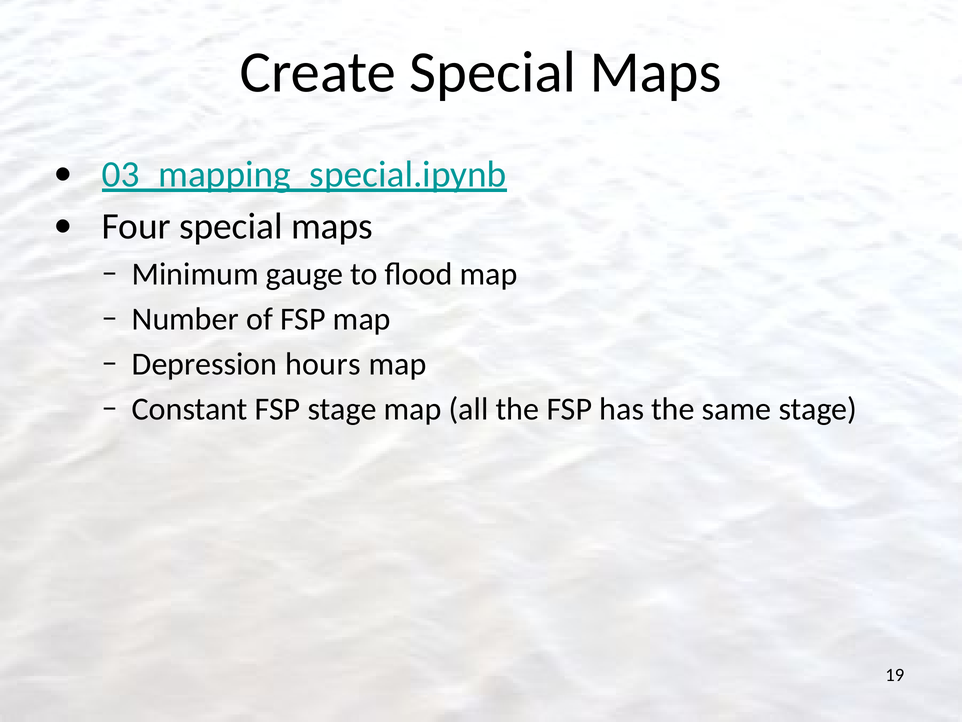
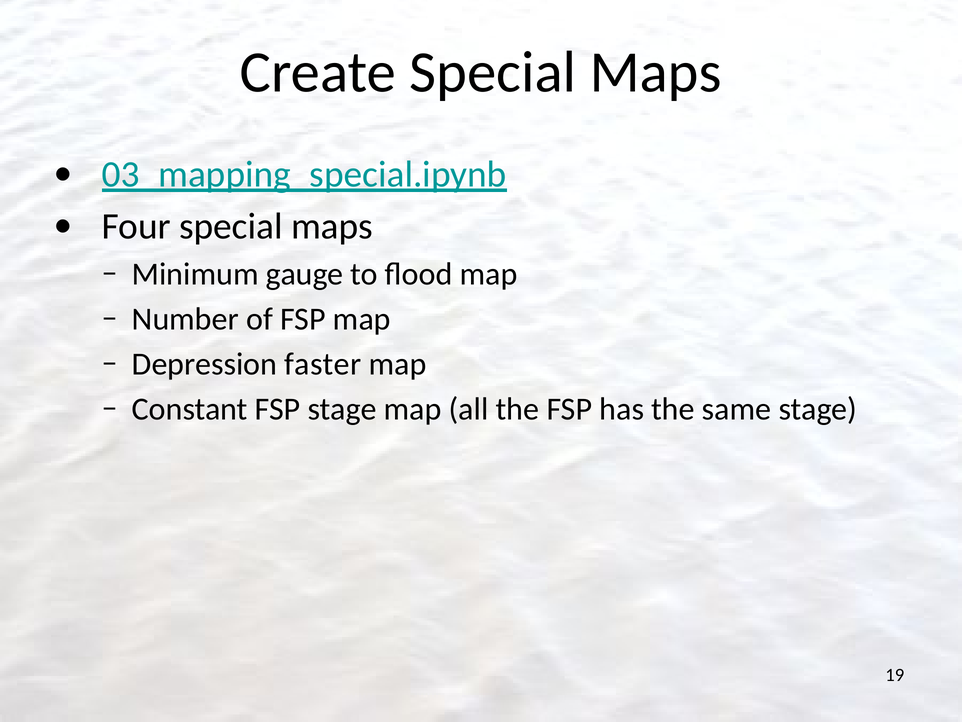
hours: hours -> faster
